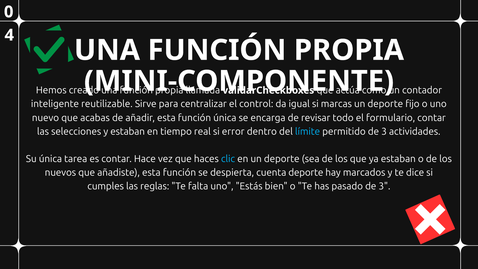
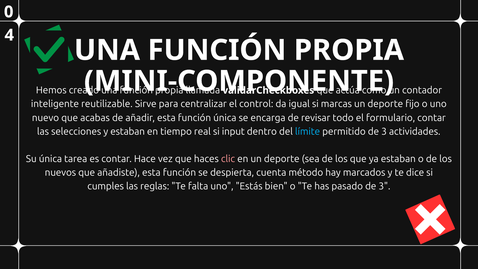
error: error -> input
clic colour: light blue -> pink
cuenta deporte: deporte -> método
